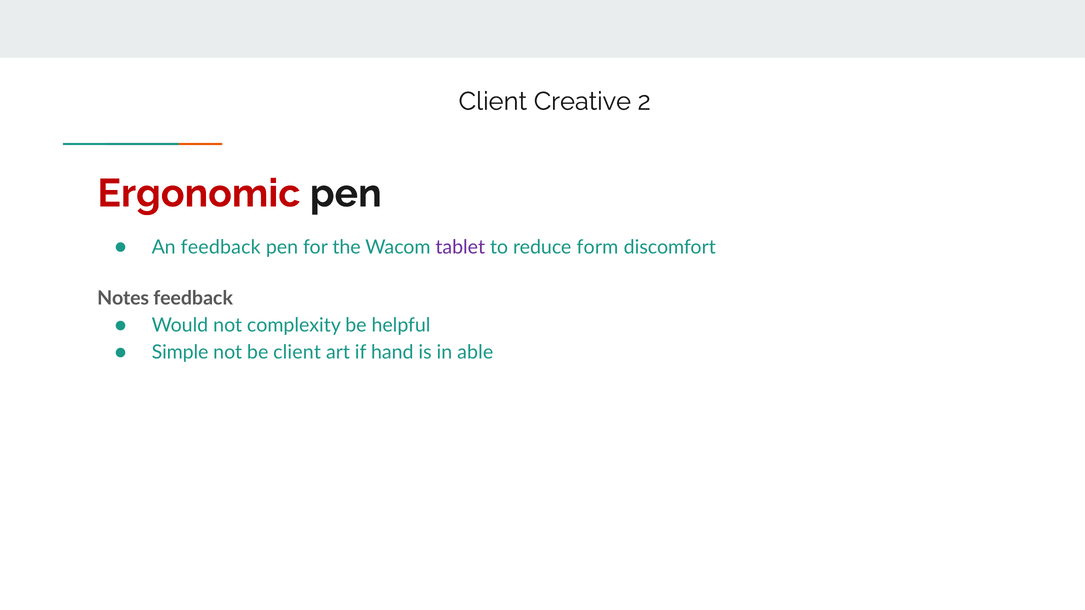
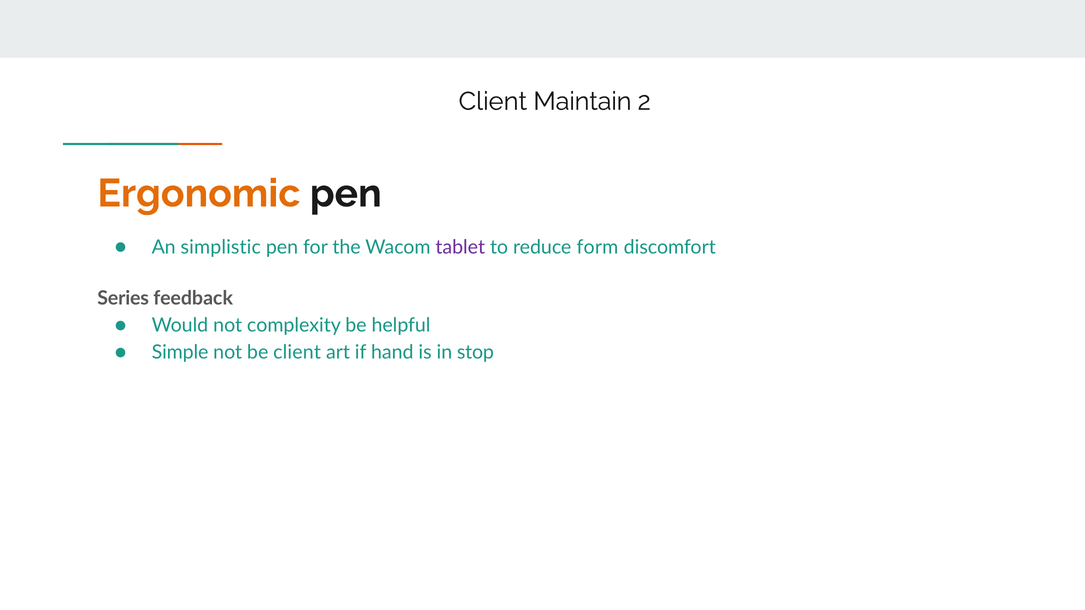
Creative: Creative -> Maintain
Ergonomic colour: red -> orange
An feedback: feedback -> simplistic
Notes: Notes -> Series
able: able -> stop
